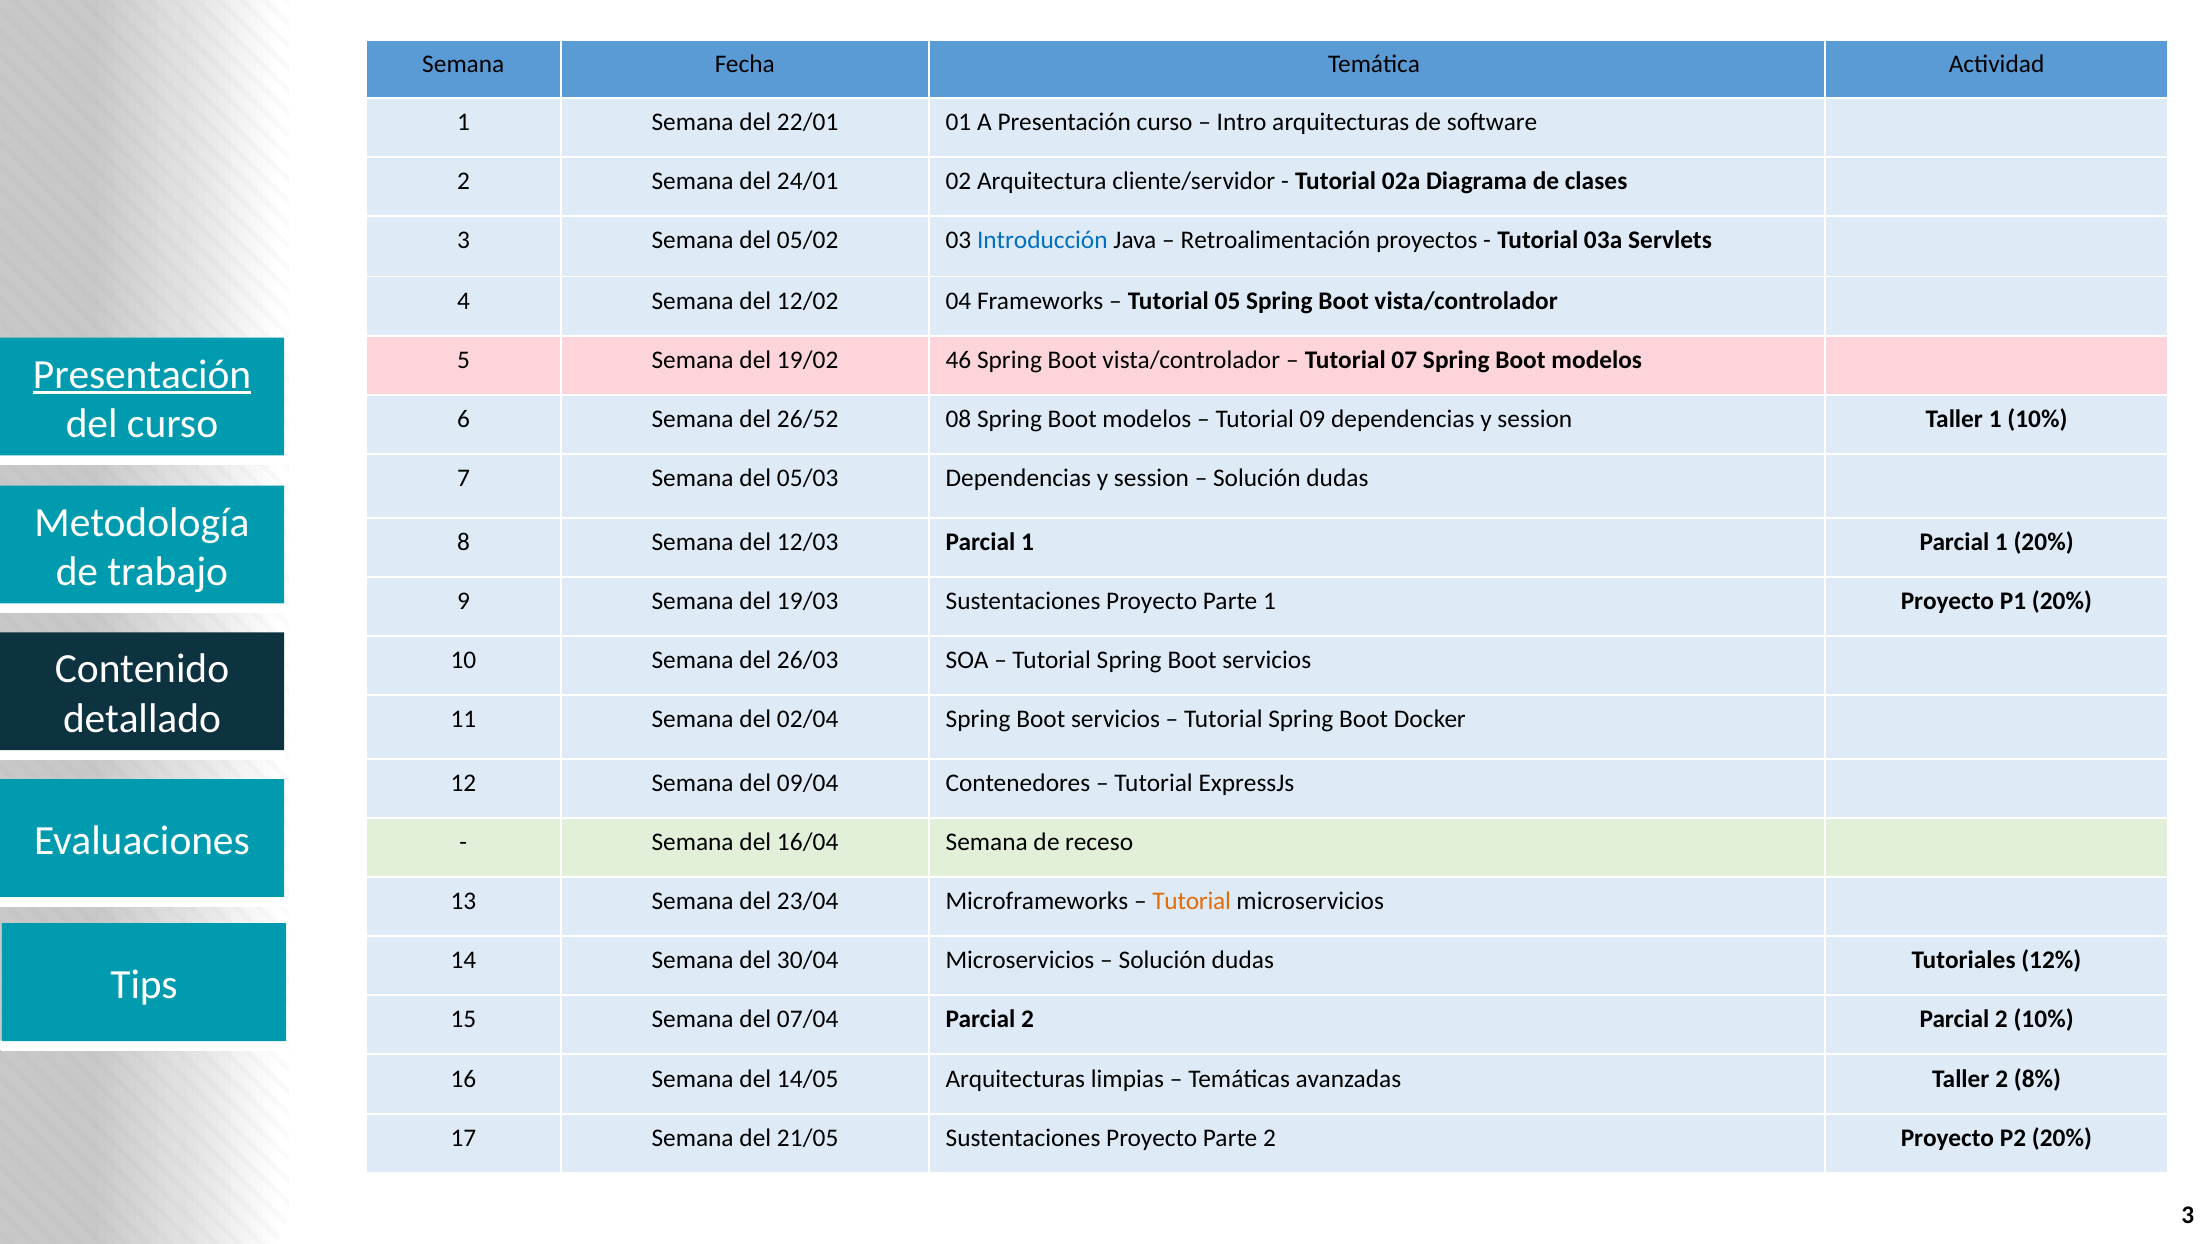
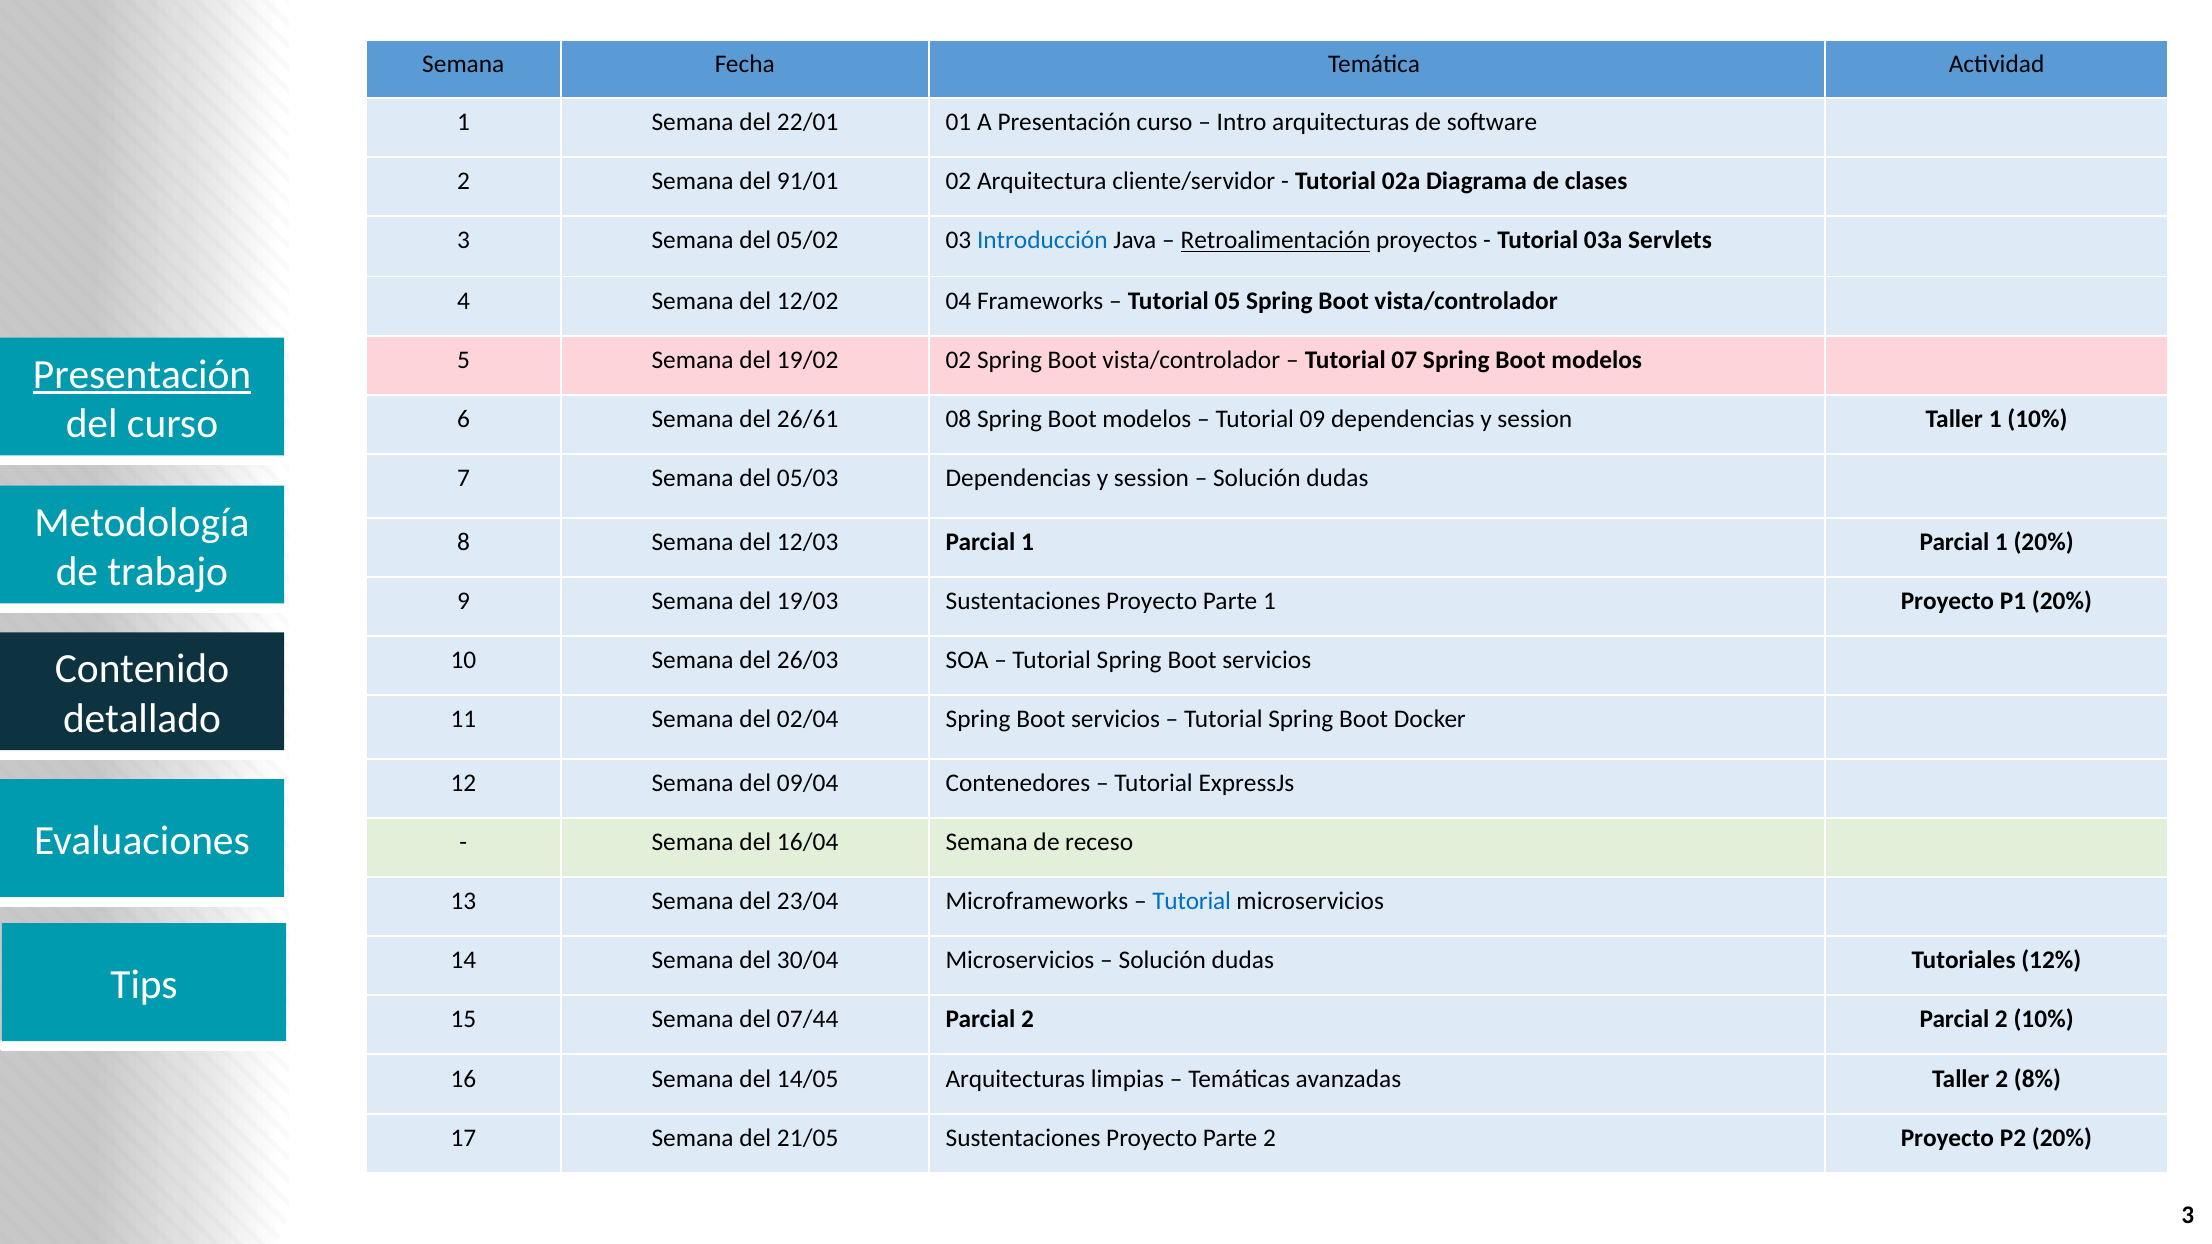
24/01: 24/01 -> 91/01
Retroalimentación underline: none -> present
19/02 46: 46 -> 02
26/52: 26/52 -> 26/61
Tutorial at (1192, 902) colour: orange -> blue
07/04: 07/04 -> 07/44
